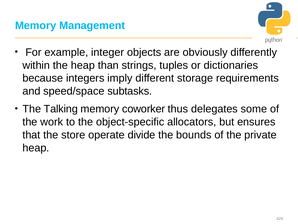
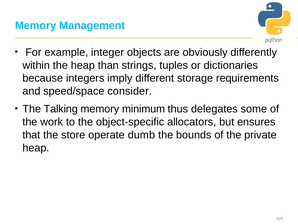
subtasks: subtasks -> consider
coworker: coworker -> minimum
divide: divide -> dumb
